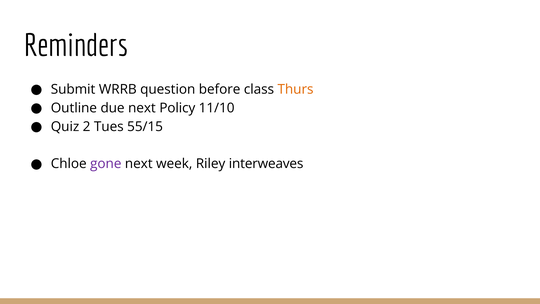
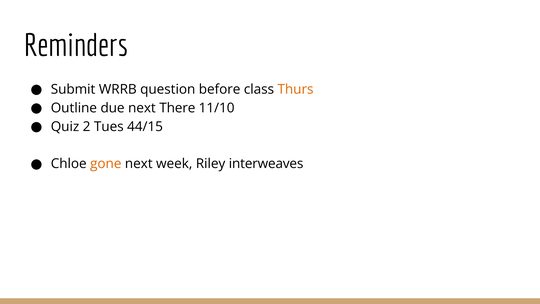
Policy: Policy -> There
55/15: 55/15 -> 44/15
gone colour: purple -> orange
